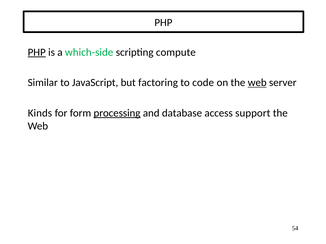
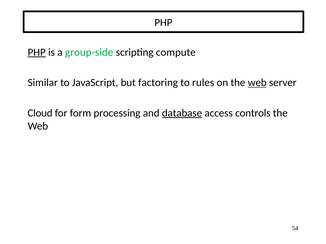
which-side: which-side -> group-side
code: code -> rules
Kinds: Kinds -> Cloud
processing underline: present -> none
database underline: none -> present
support: support -> controls
